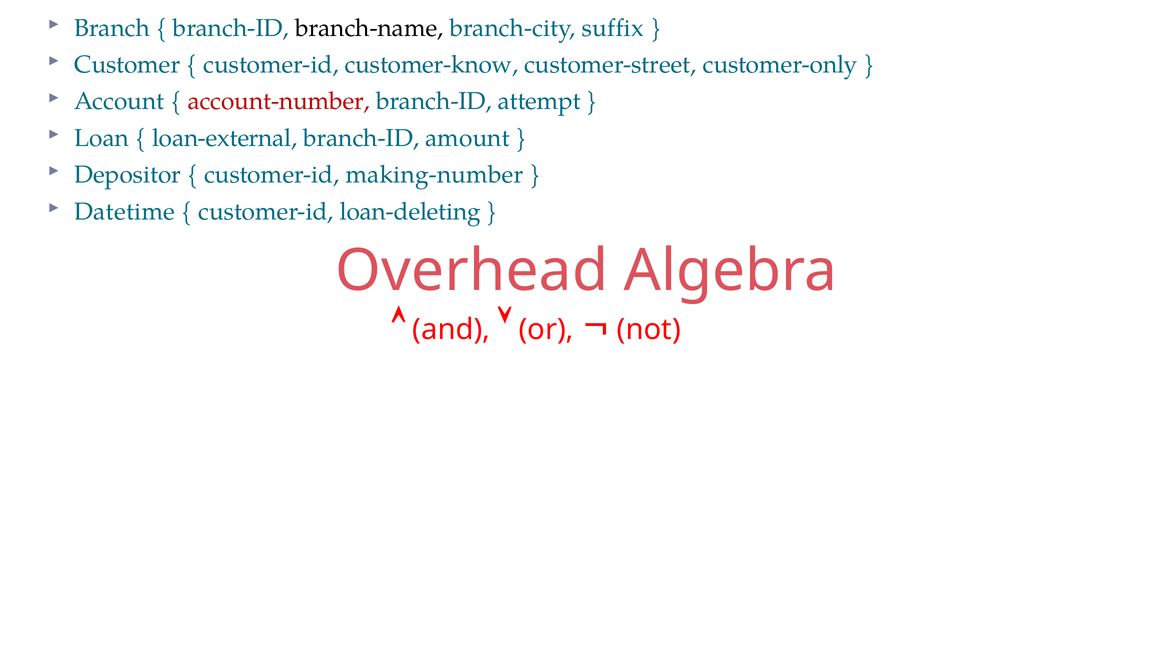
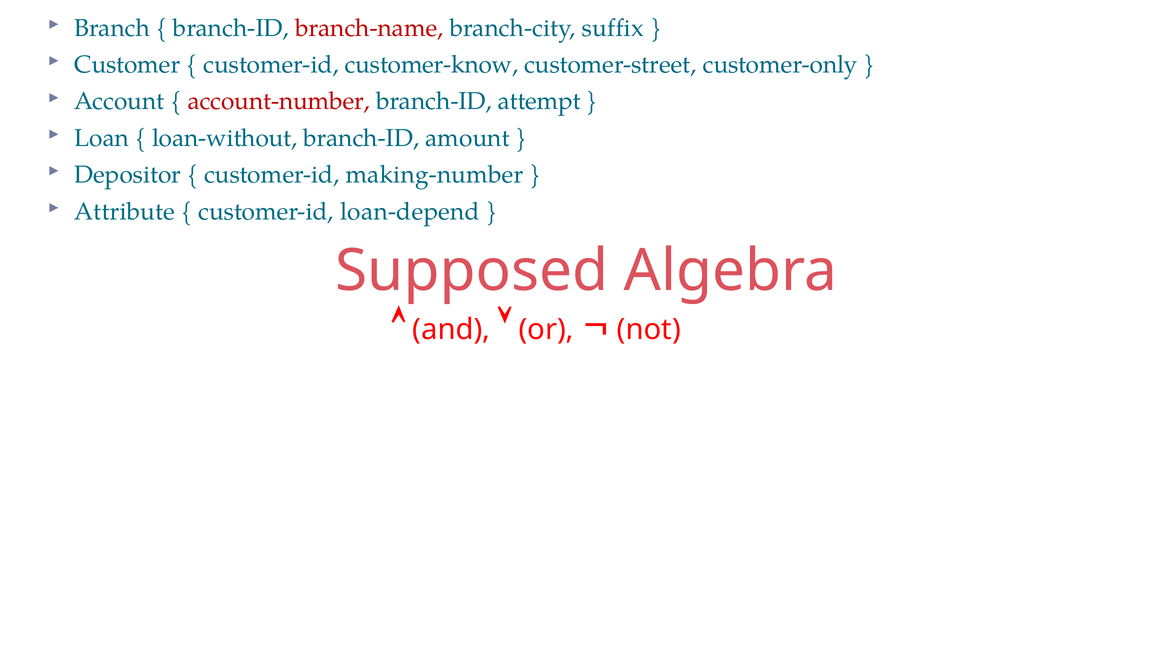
branch-name colour: black -> red
loan-external: loan-external -> loan-without
Datetime: Datetime -> Attribute
loan-deleting: loan-deleting -> loan-depend
Overhead: Overhead -> Supposed
